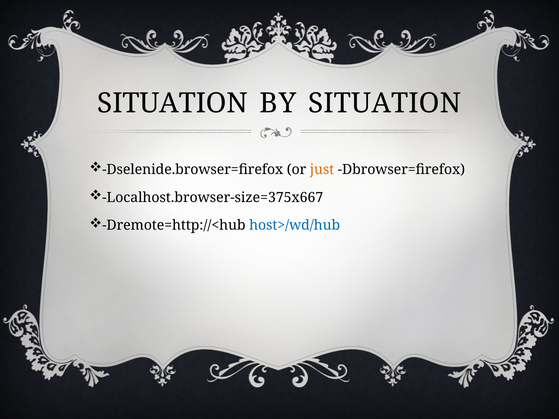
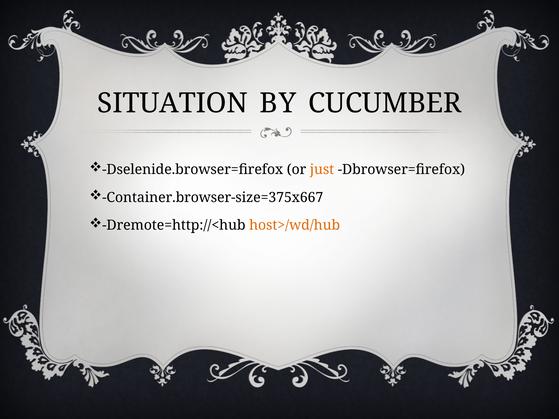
BY SITUATION: SITUATION -> CUCUMBER
Localhost.browser-size=375x667: Localhost.browser-size=375x667 -> Container.browser-size=375x667
host>/wd/hub colour: blue -> orange
